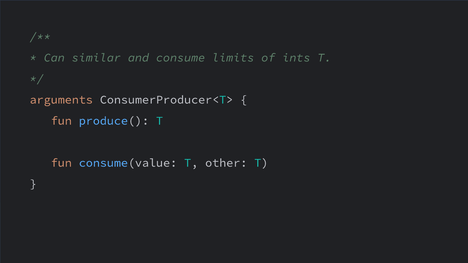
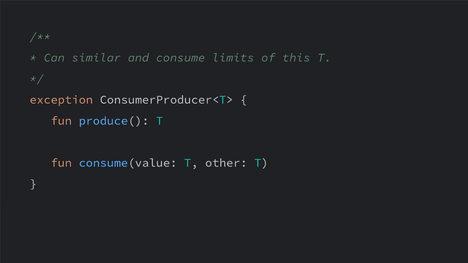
ints: ints -> this
arguments: arguments -> exception
